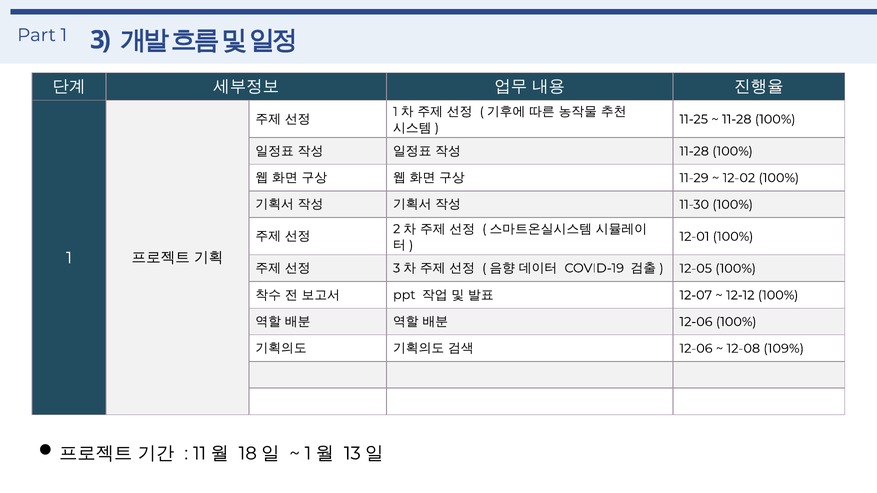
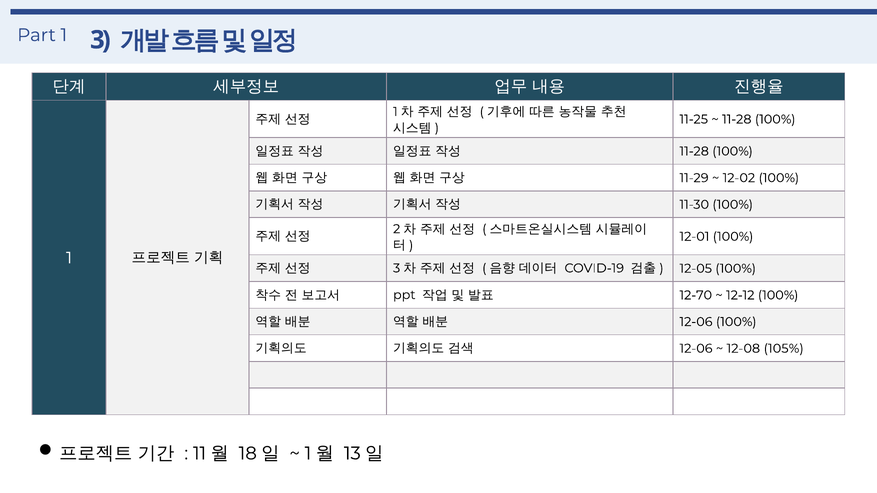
12-07: 12-07 -> 12-70
109%: 109% -> 105%
